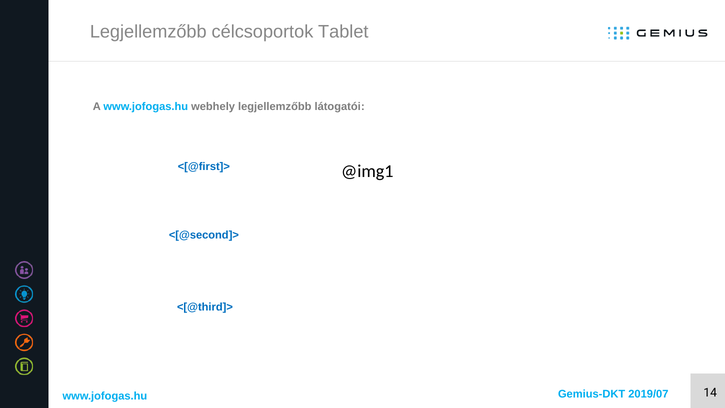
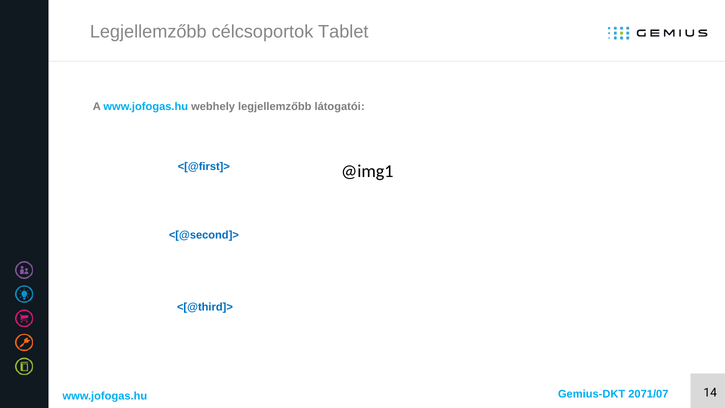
2019/07: 2019/07 -> 2071/07
